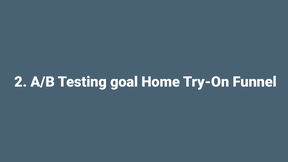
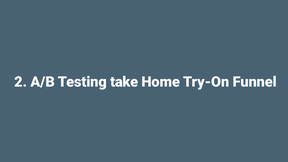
goal: goal -> take
